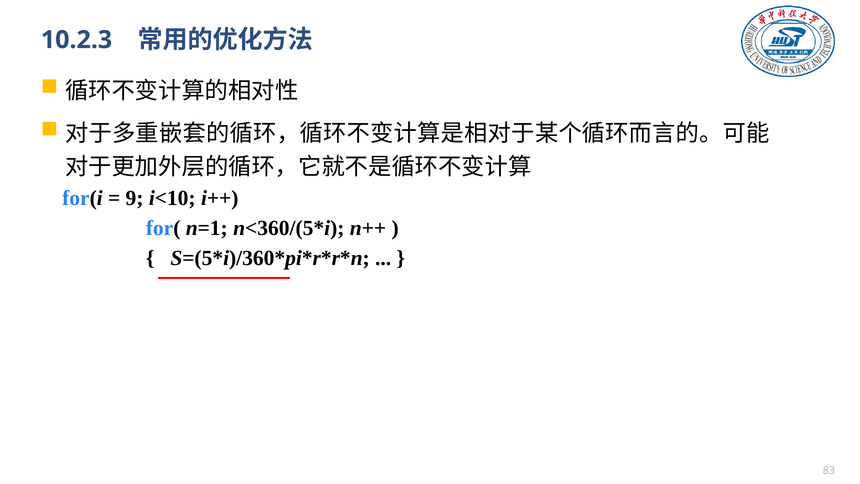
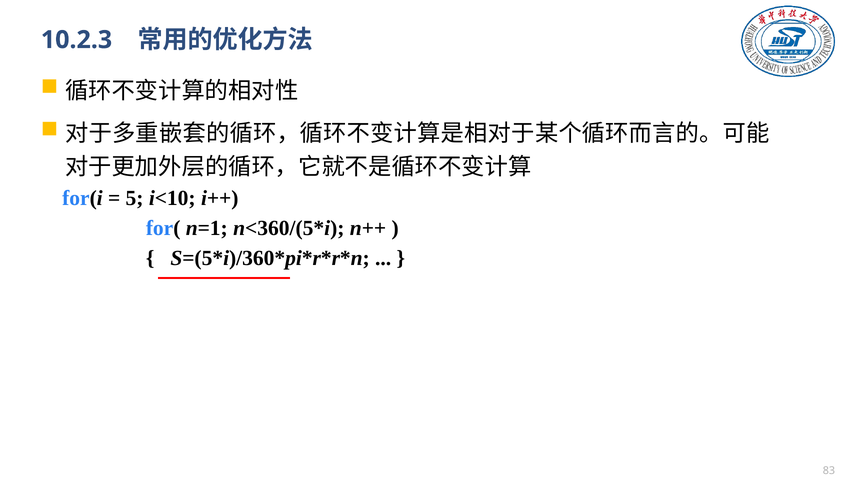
9: 9 -> 5
